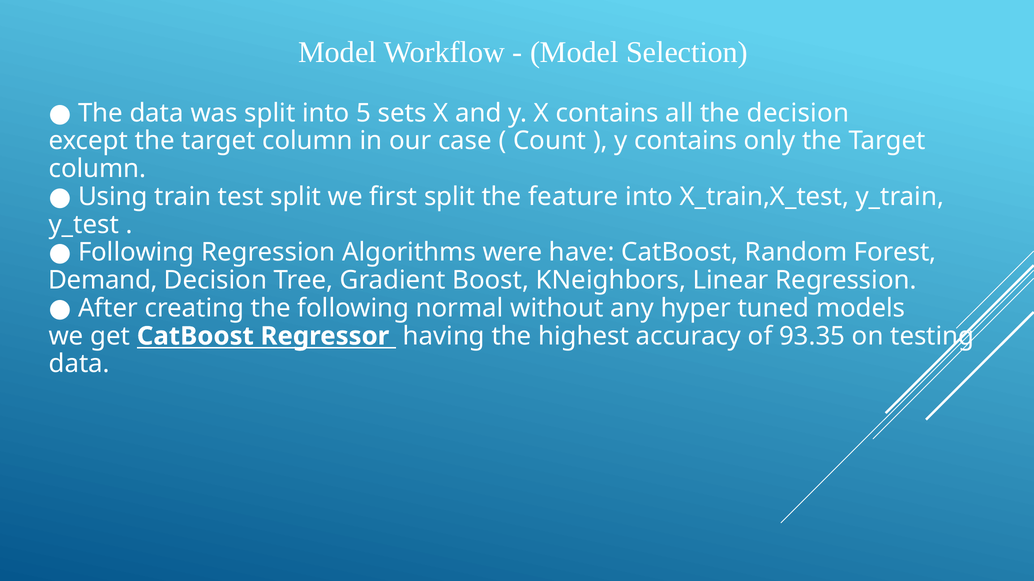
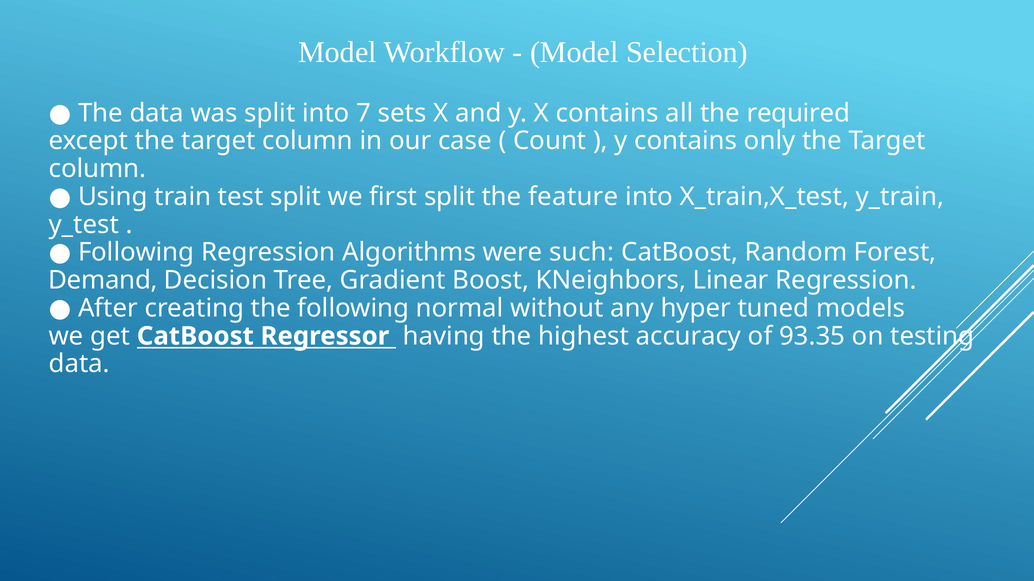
5: 5 -> 7
the decision: decision -> required
have: have -> such
